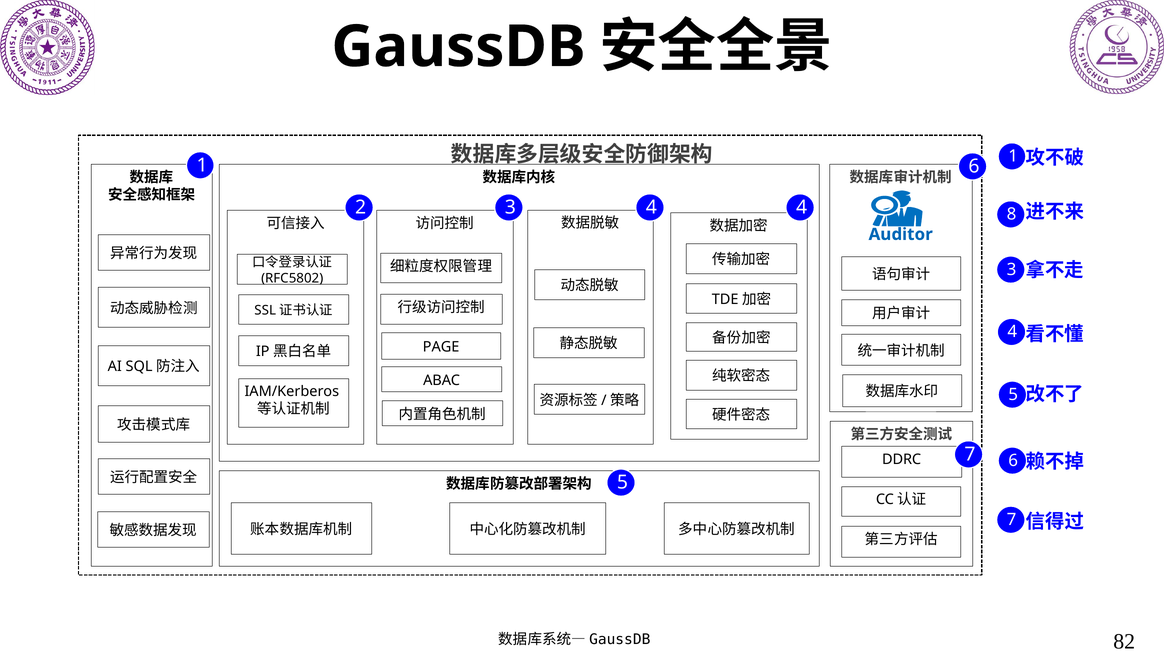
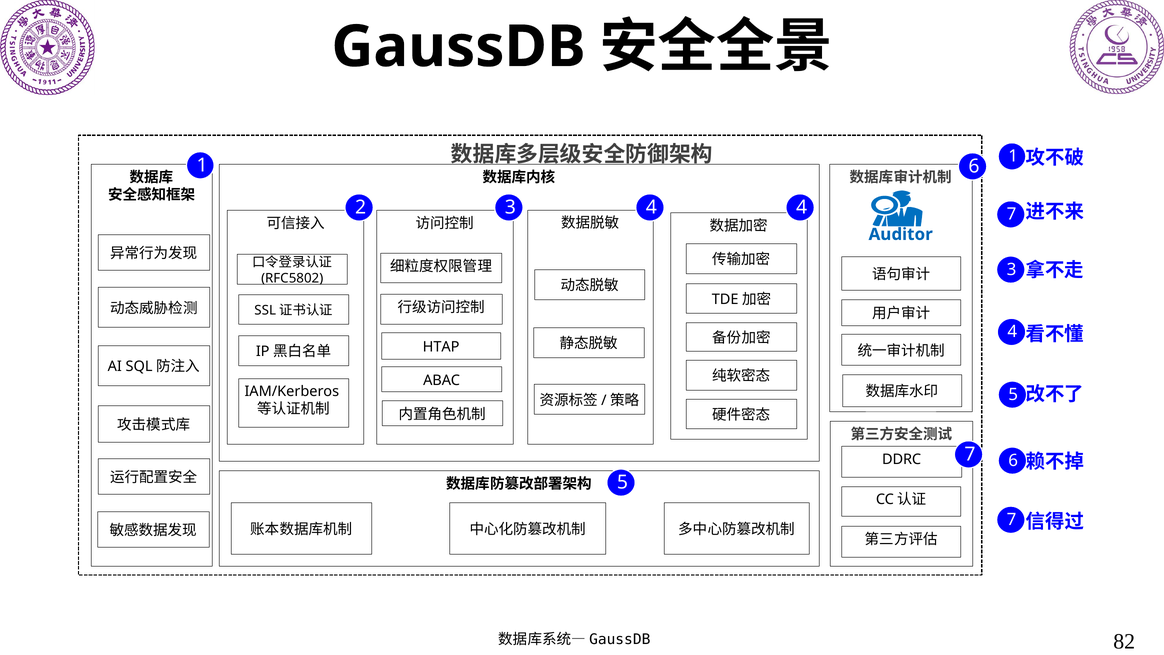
4 8: 8 -> 7
PAGE: PAGE -> HTAP
